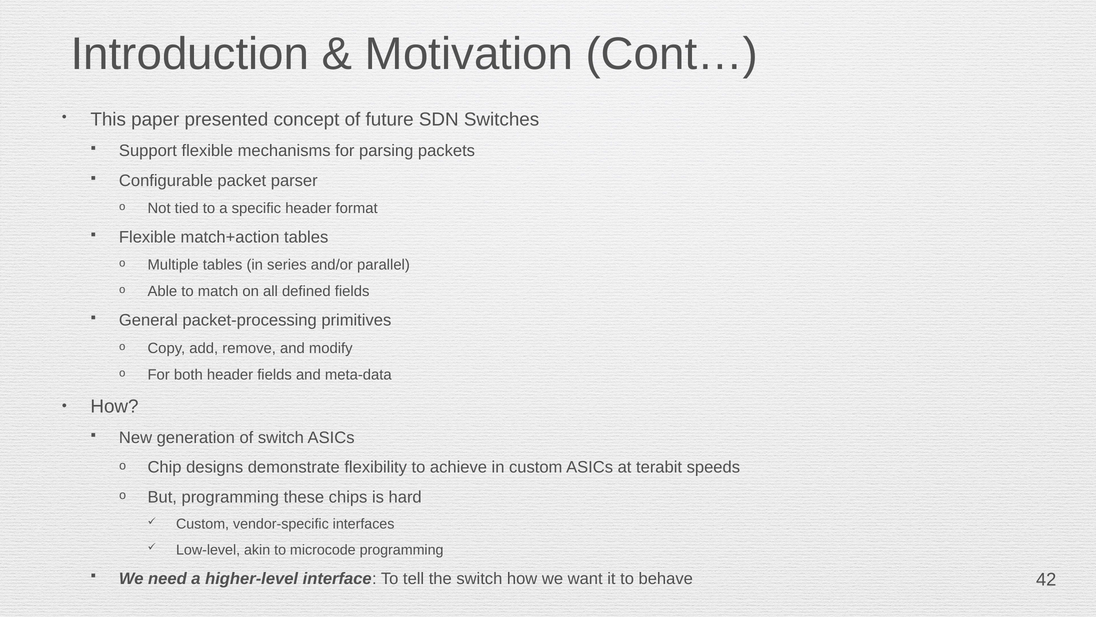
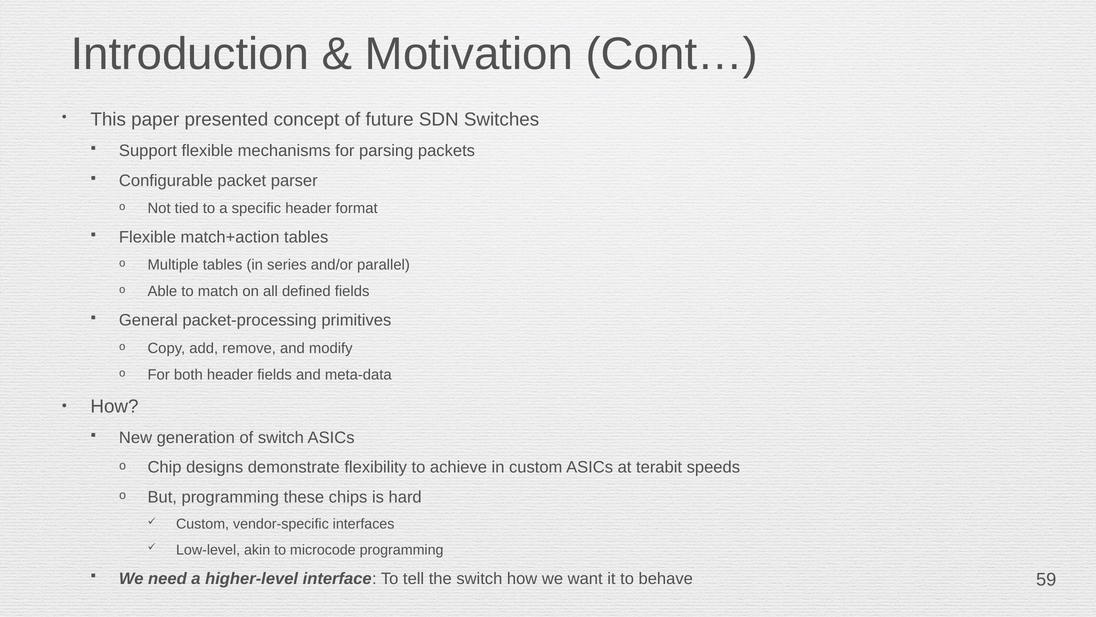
42: 42 -> 59
